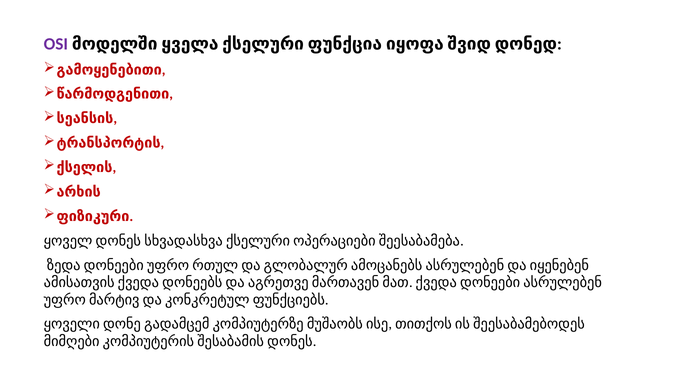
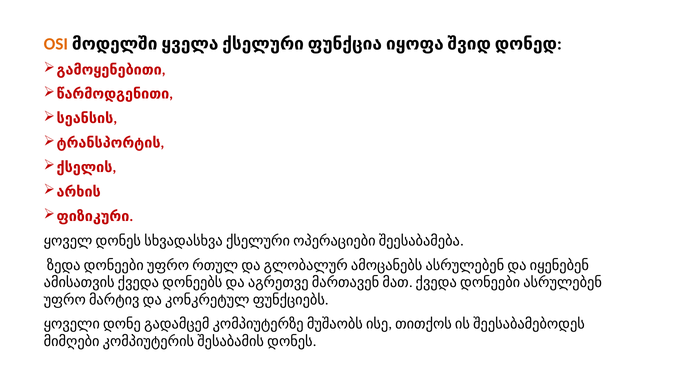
OSI colour: purple -> orange
